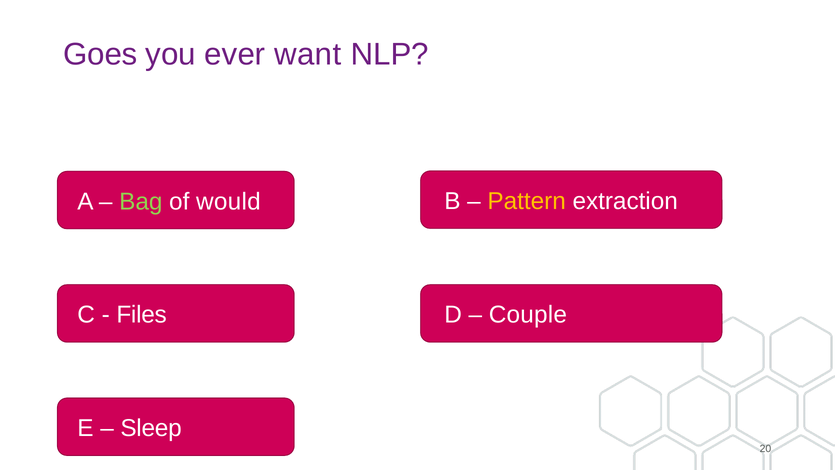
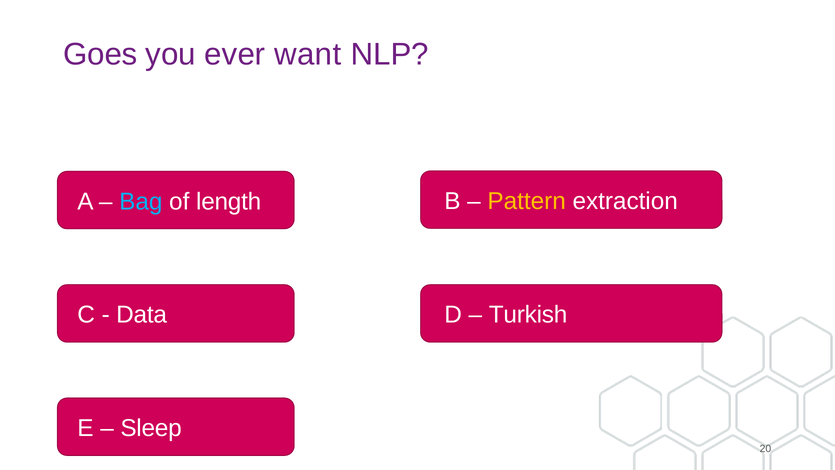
Bag colour: light green -> light blue
would: would -> length
Files: Files -> Data
Couple: Couple -> Turkish
